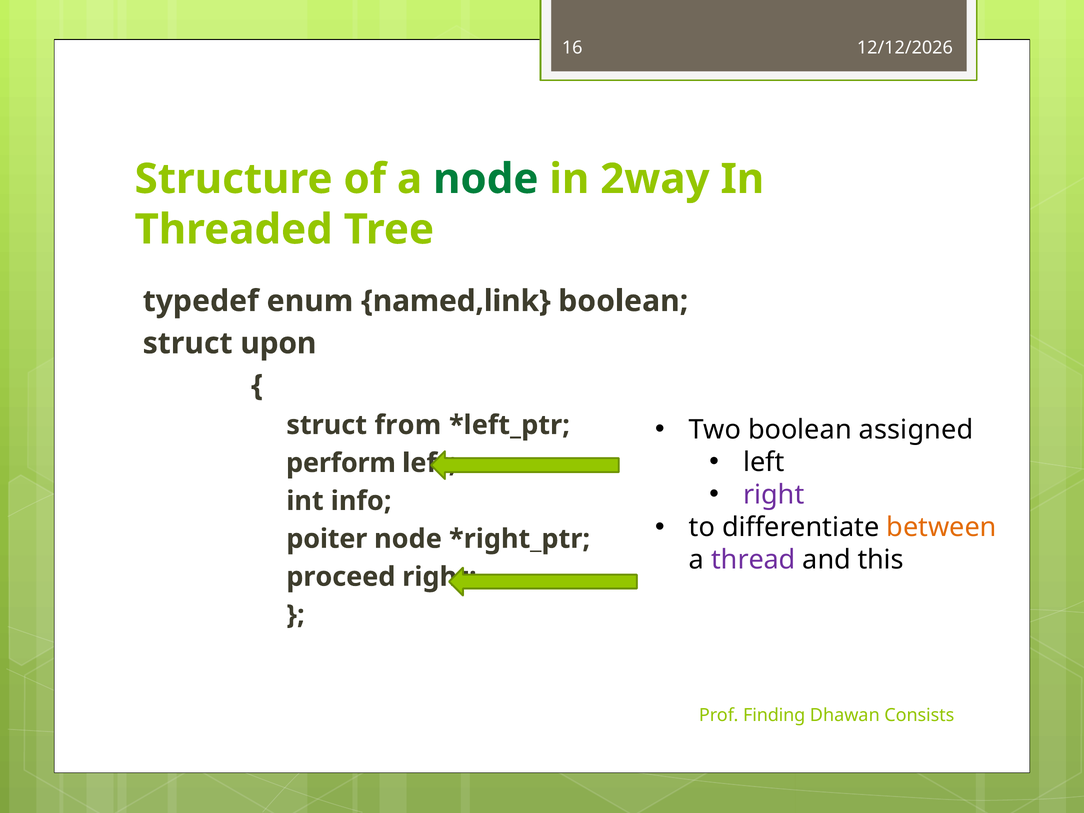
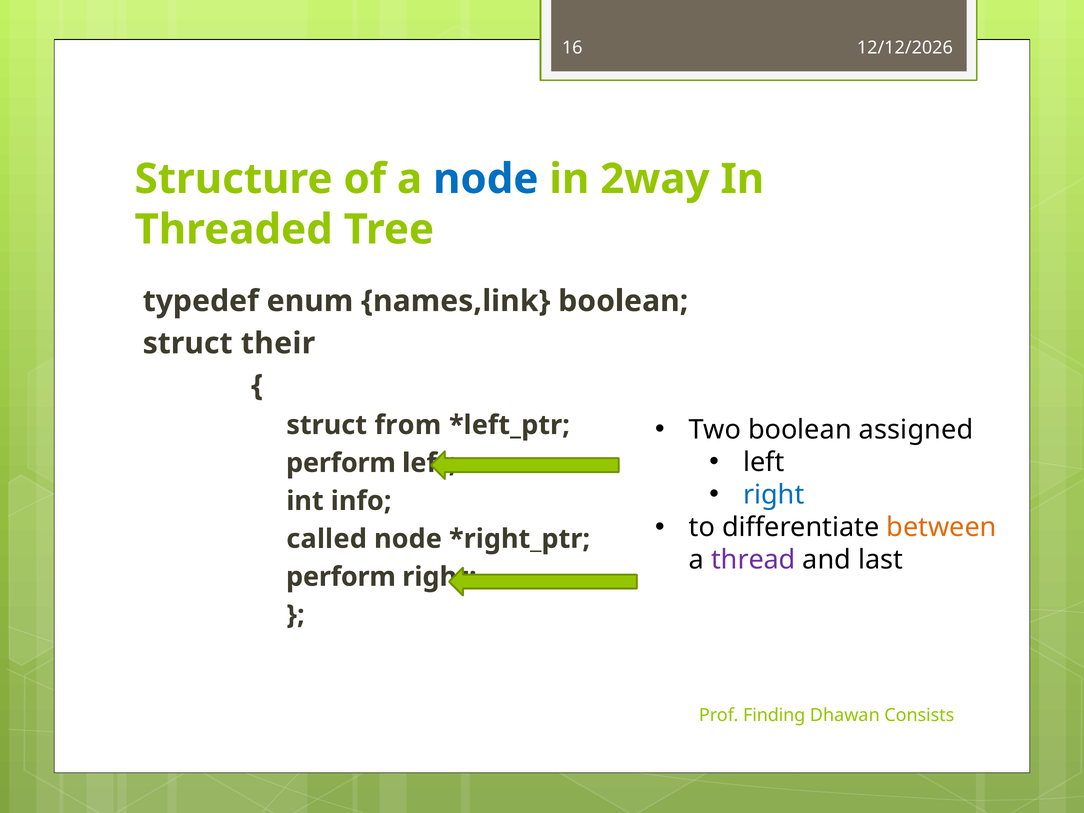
node at (486, 179) colour: green -> blue
named,link: named,link -> names,link
upon: upon -> their
right at (774, 495) colour: purple -> blue
poiter: poiter -> called
this: this -> last
proceed at (341, 577): proceed -> perform
